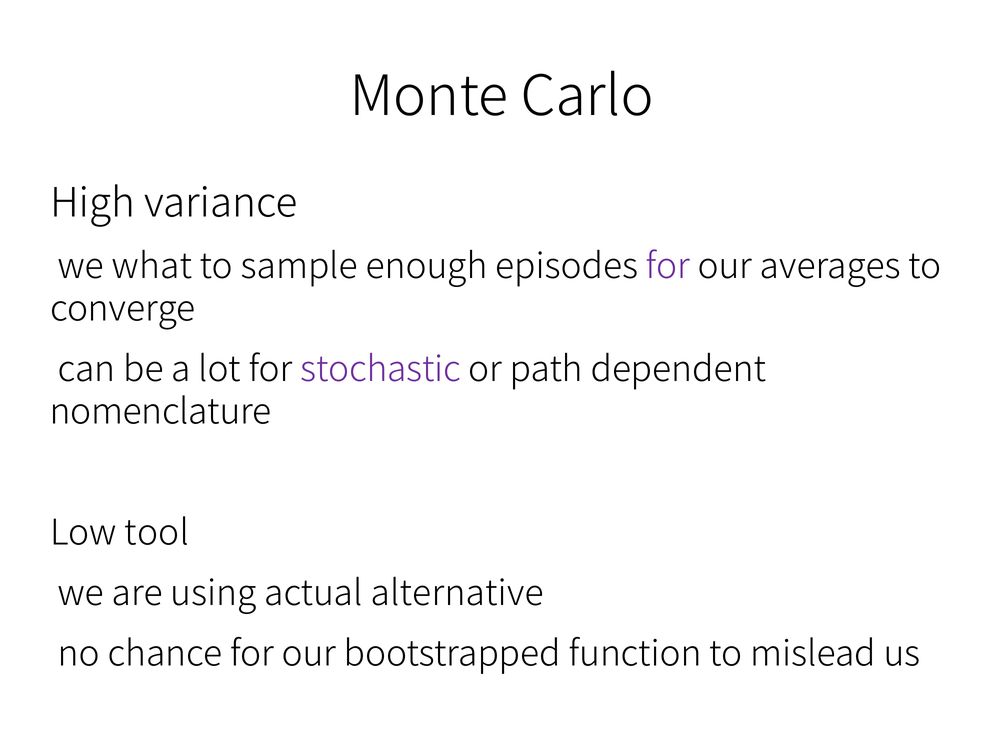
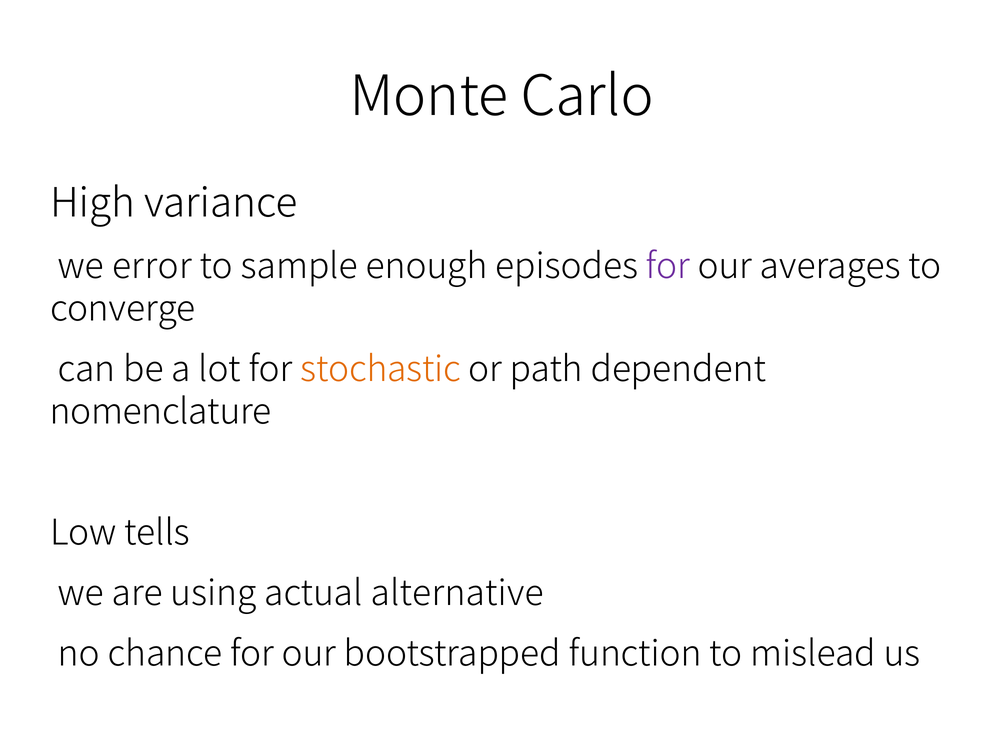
what: what -> error
stochastic colour: purple -> orange
tool: tool -> tells
